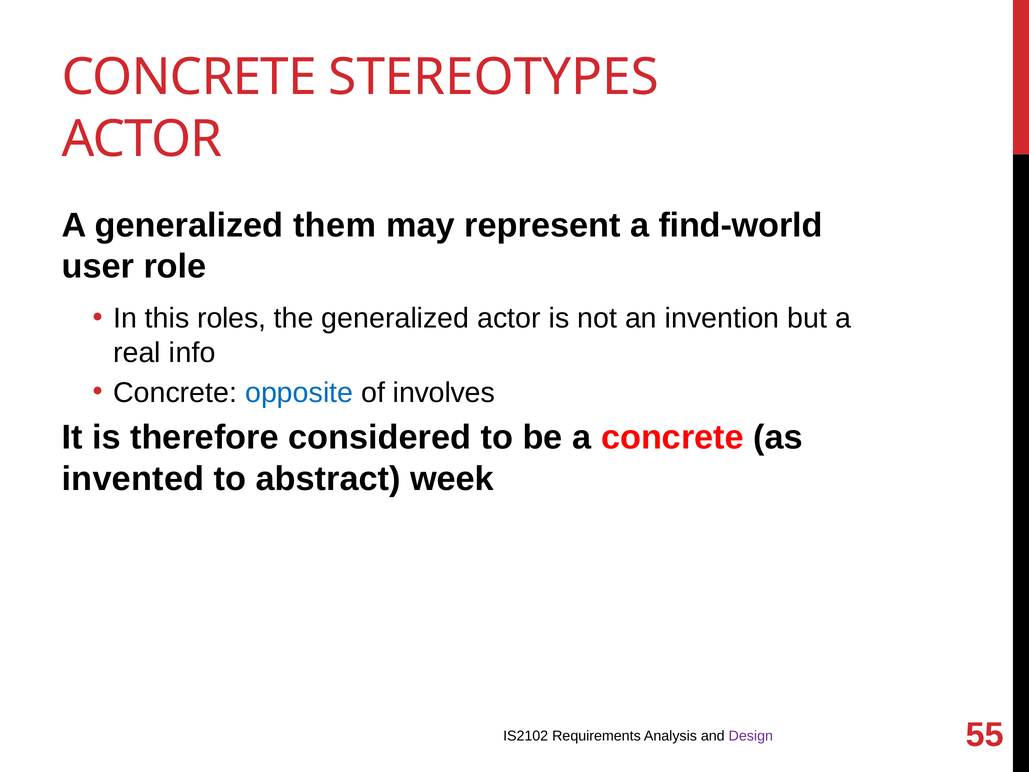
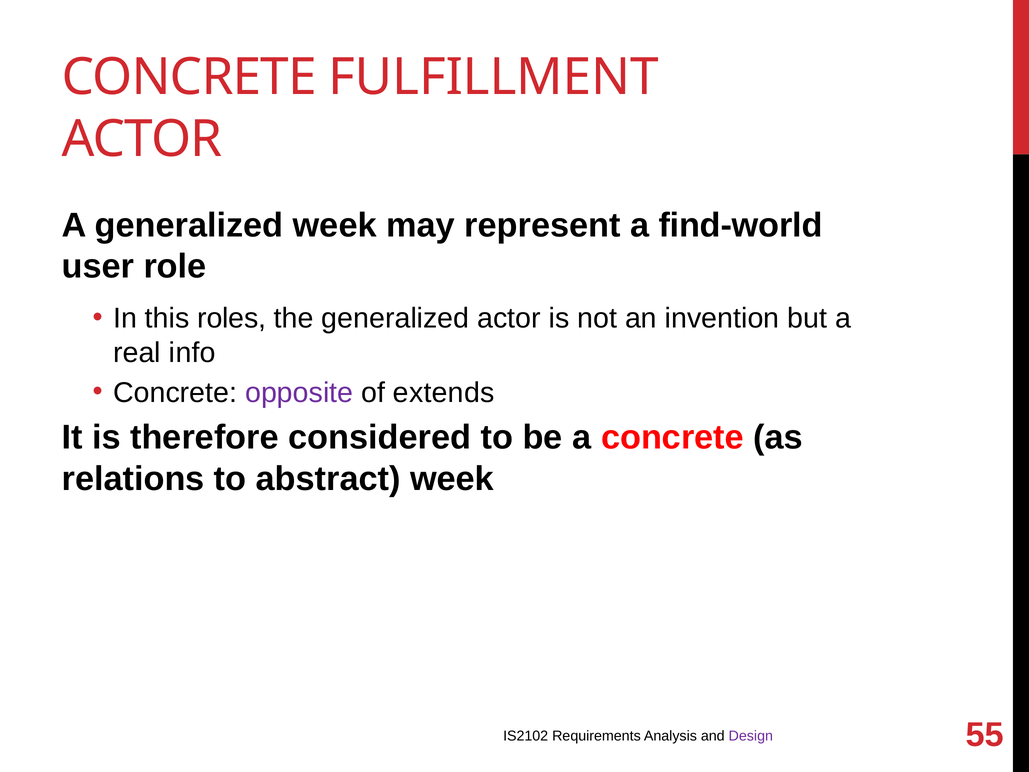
STEREOTYPES: STEREOTYPES -> FULFILLMENT
generalized them: them -> week
opposite colour: blue -> purple
involves: involves -> extends
invented: invented -> relations
